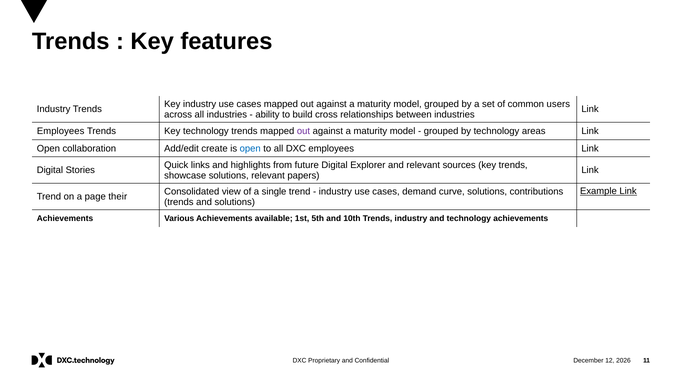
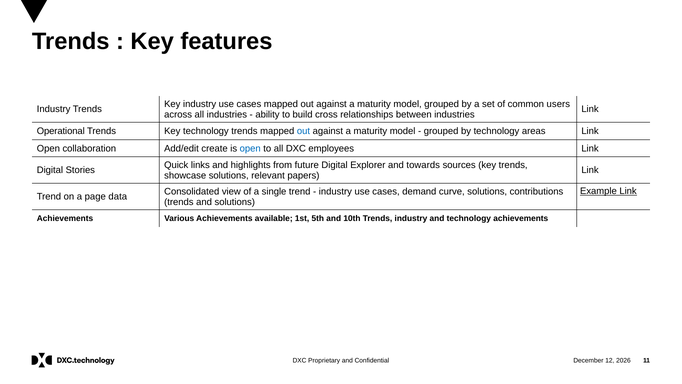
Employees at (61, 131): Employees -> Operational
out at (303, 131) colour: purple -> blue
and relevant: relevant -> towards
their: their -> data
